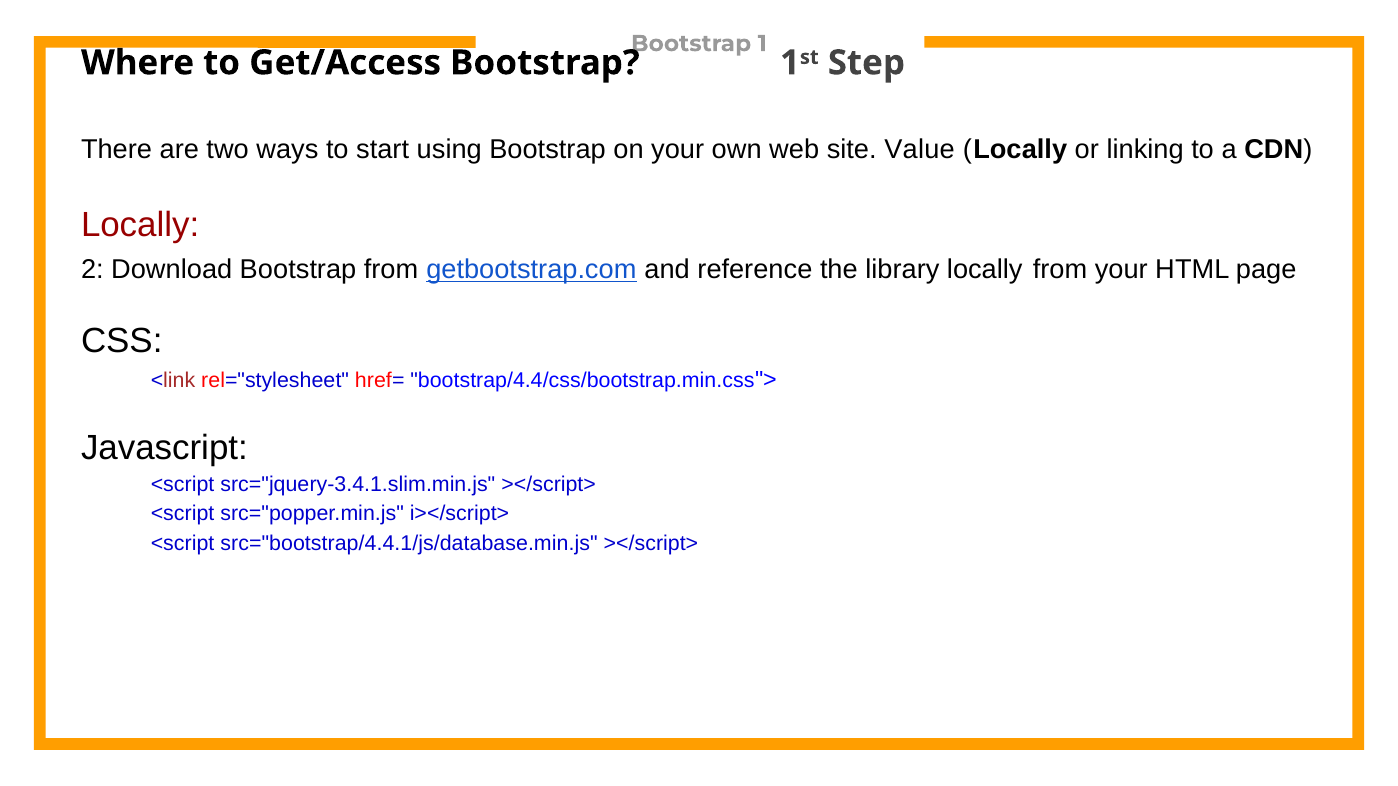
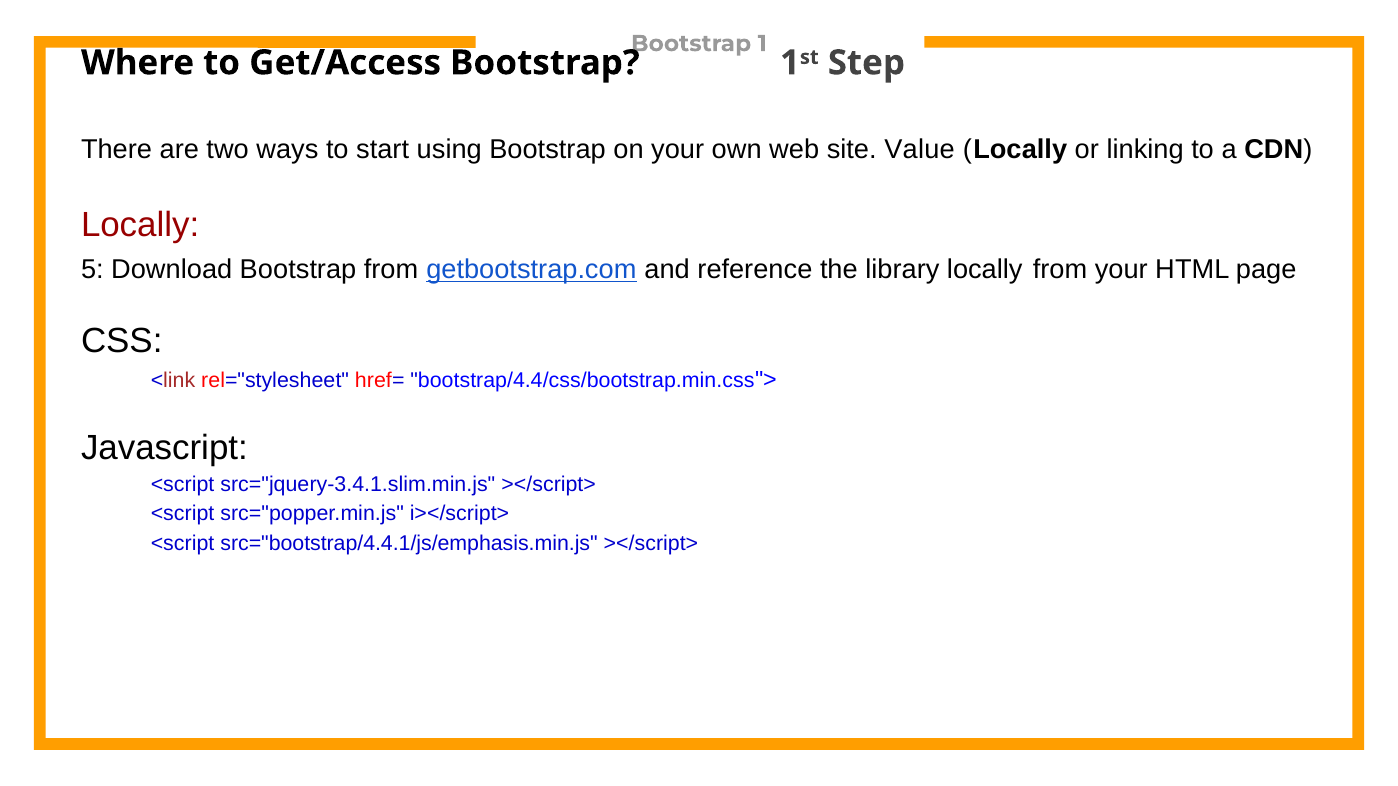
2: 2 -> 5
src="bootstrap/4.4.1/js/database.min.js: src="bootstrap/4.4.1/js/database.min.js -> src="bootstrap/4.4.1/js/emphasis.min.js
